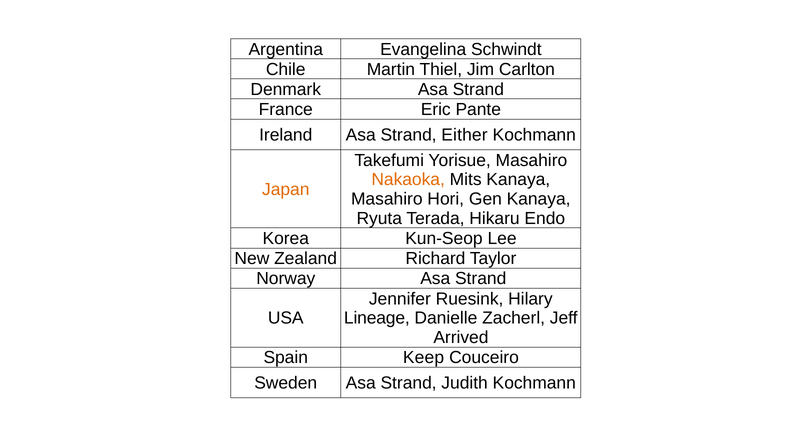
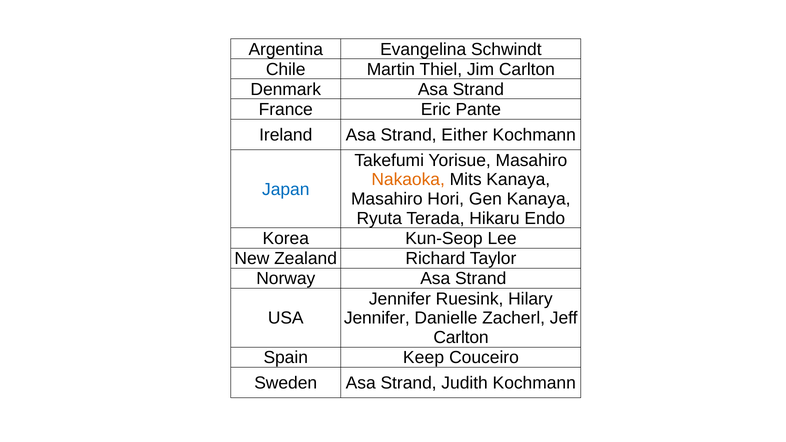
Japan colour: orange -> blue
Lineage at (377, 318): Lineage -> Jennifer
Arrived at (461, 338): Arrived -> Carlton
